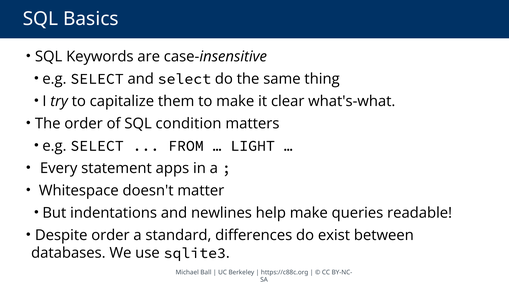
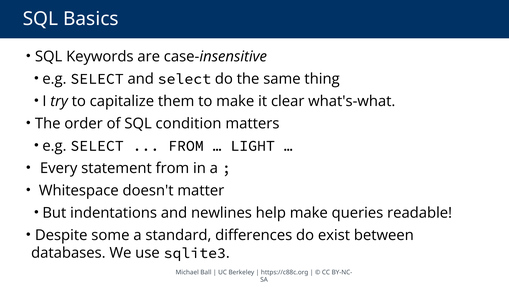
statement apps: apps -> from
Despite order: order -> some
